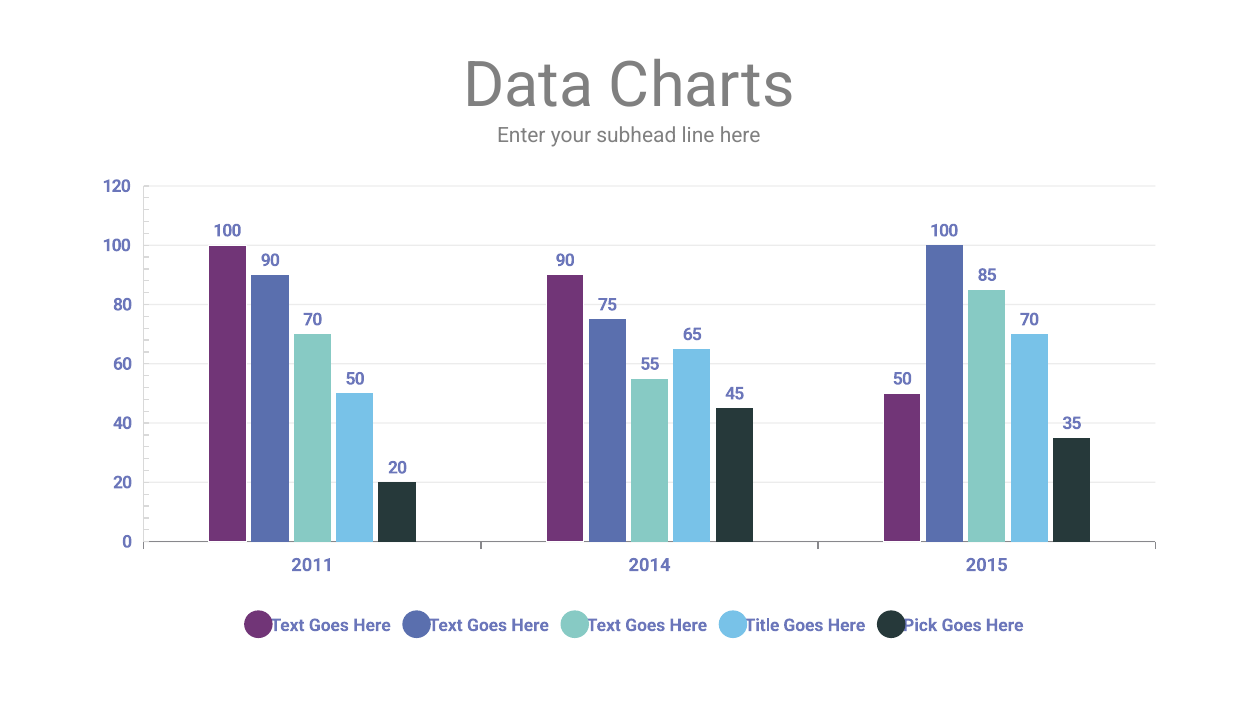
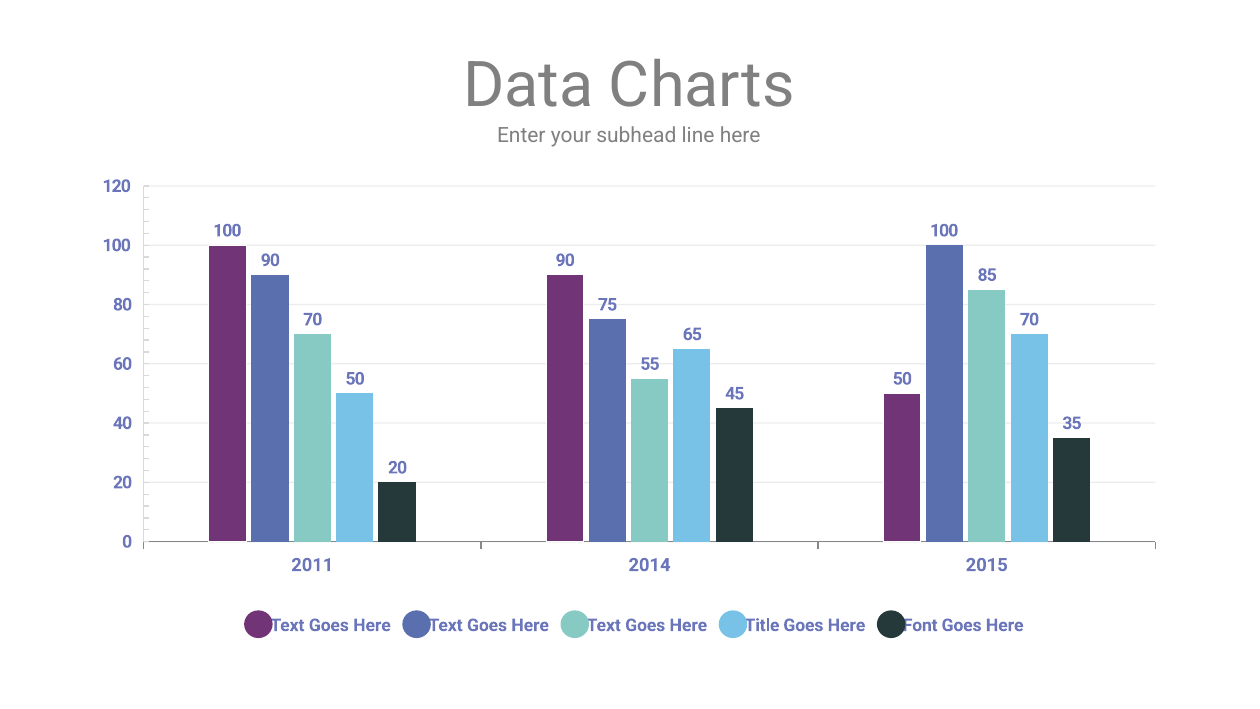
Pick: Pick -> Font
